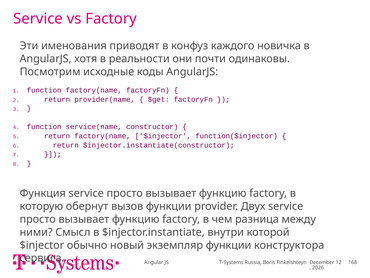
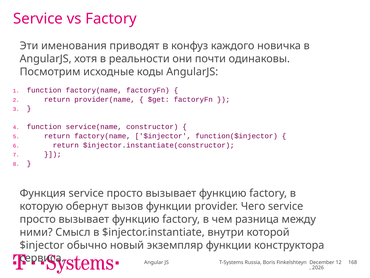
Двух: Двух -> Чего
